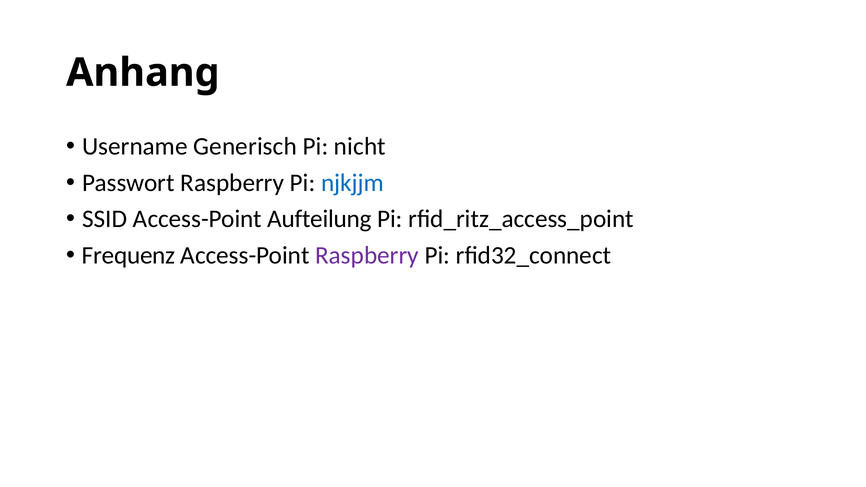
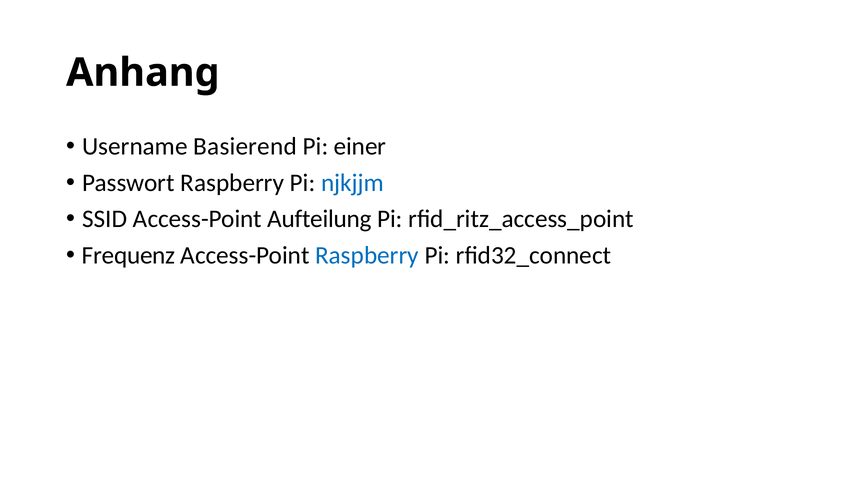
Generisch: Generisch -> Basierend
nicht: nicht -> einer
Raspberry at (367, 255) colour: purple -> blue
